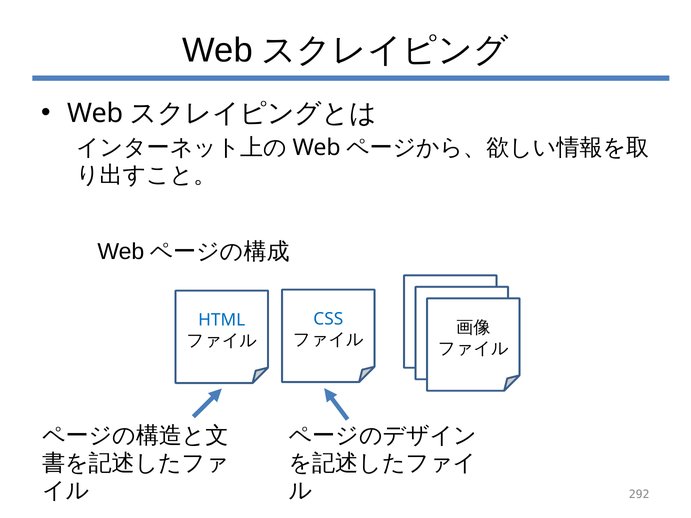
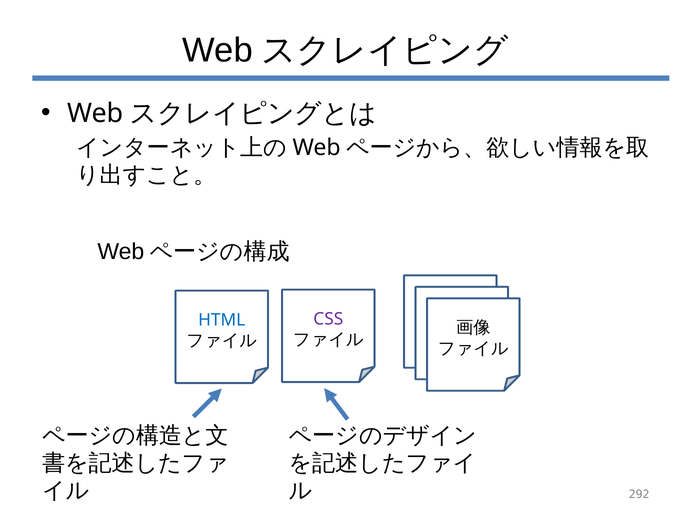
CSS colour: blue -> purple
